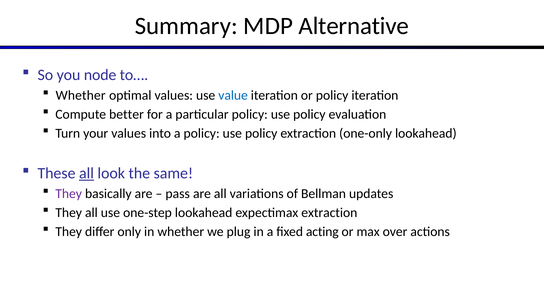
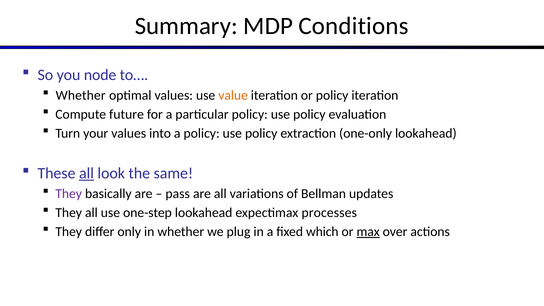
Alternative: Alternative -> Conditions
value colour: blue -> orange
better: better -> future
expectimax extraction: extraction -> processes
acting: acting -> which
max underline: none -> present
